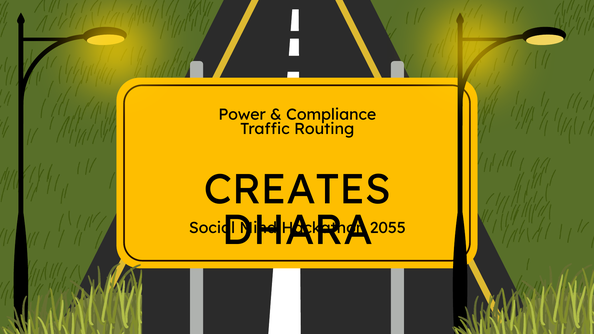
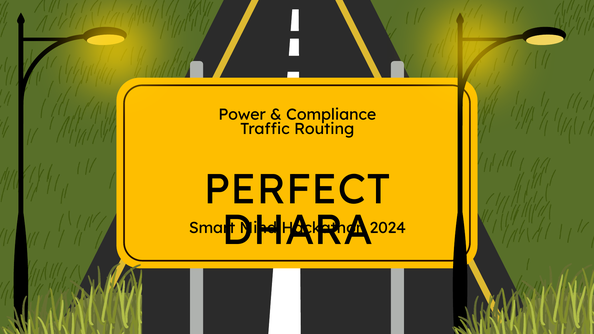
CREATES: CREATES -> PERFECT
Social: Social -> Smart
2055: 2055 -> 2024
